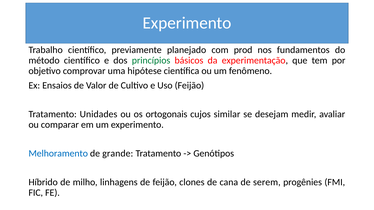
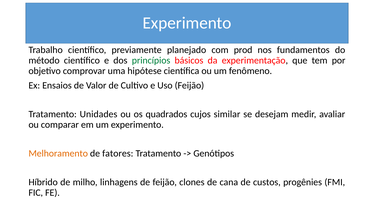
ortogonais: ortogonais -> quadrados
Melhoramento colour: blue -> orange
grande: grande -> fatores
serem: serem -> custos
